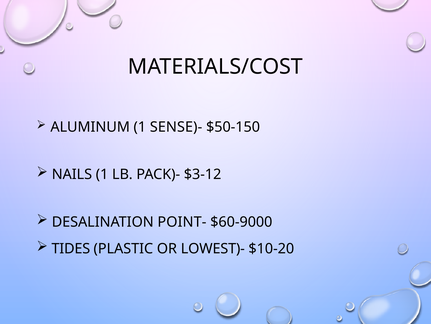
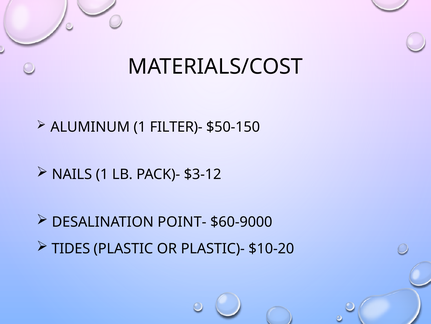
SENSE)-: SENSE)- -> FILTER)-
LOWEST)-: LOWEST)- -> PLASTIC)-
